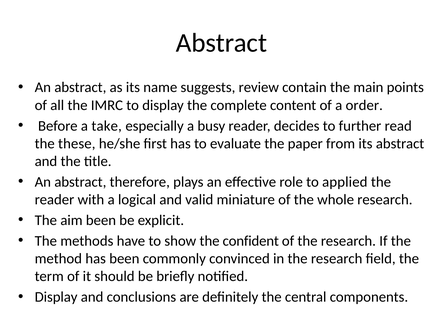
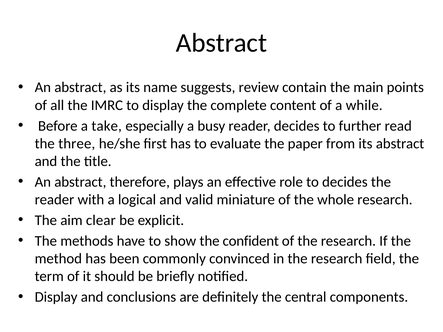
order: order -> while
these: these -> three
to applied: applied -> decides
aim been: been -> clear
